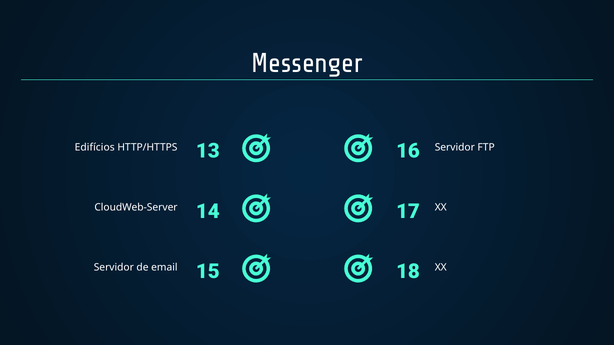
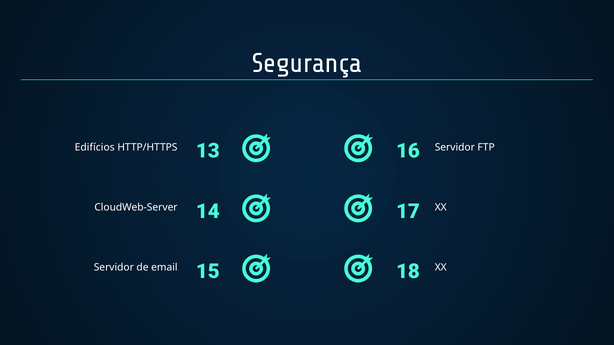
Messenger: Messenger -> Segurança
